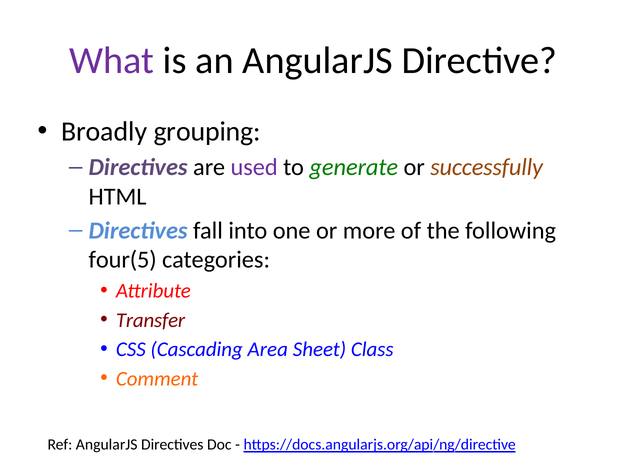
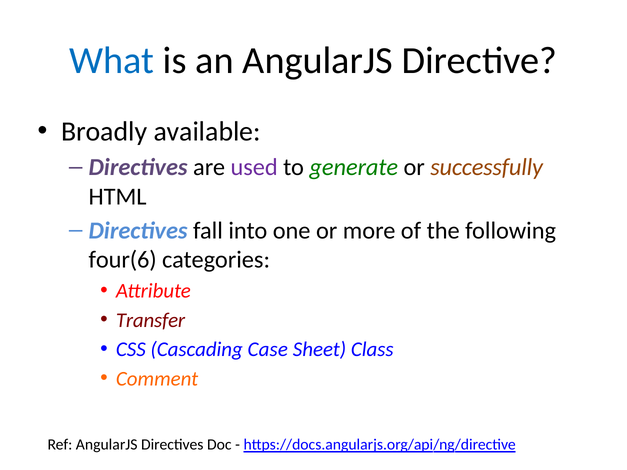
What colour: purple -> blue
grouping: grouping -> available
four(5: four(5 -> four(6
Area: Area -> Case
